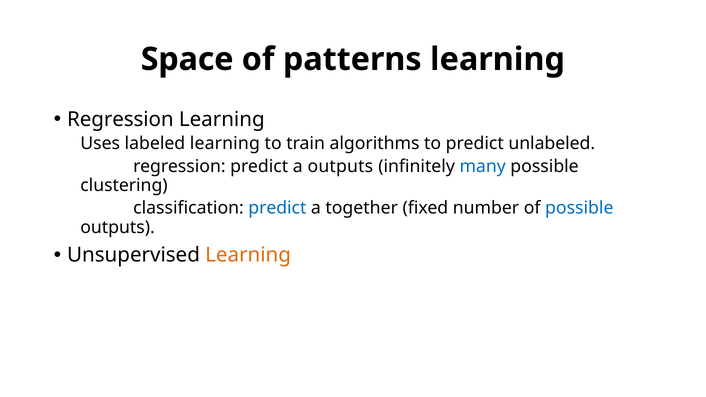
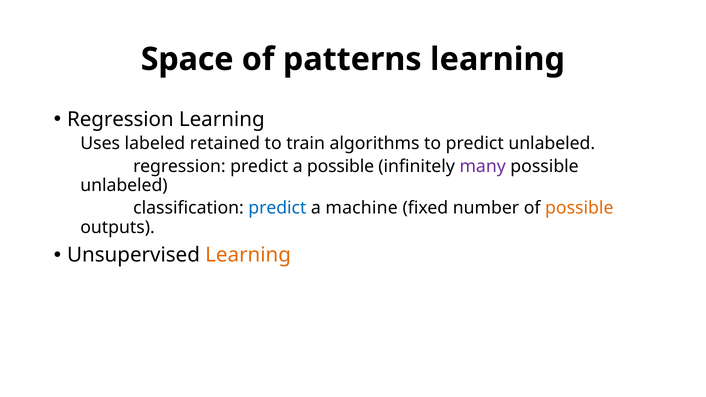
labeled learning: learning -> retained
a outputs: outputs -> possible
many colour: blue -> purple
clustering at (124, 185): clustering -> unlabeled
together: together -> machine
possible at (579, 208) colour: blue -> orange
